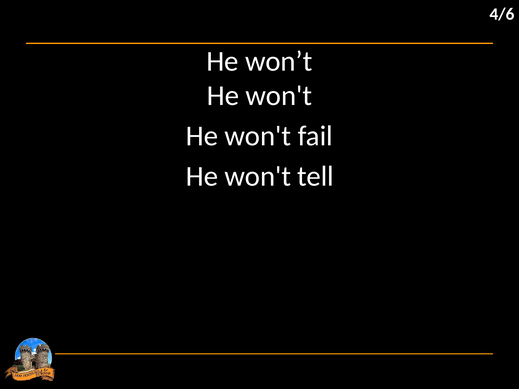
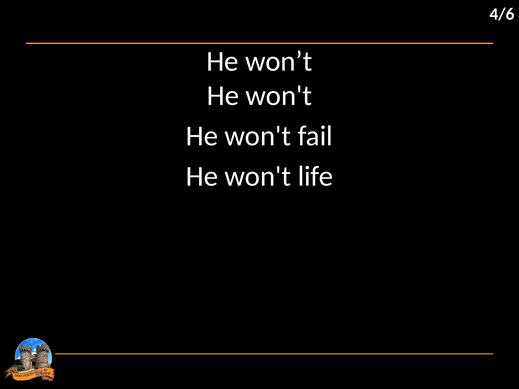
tell: tell -> life
